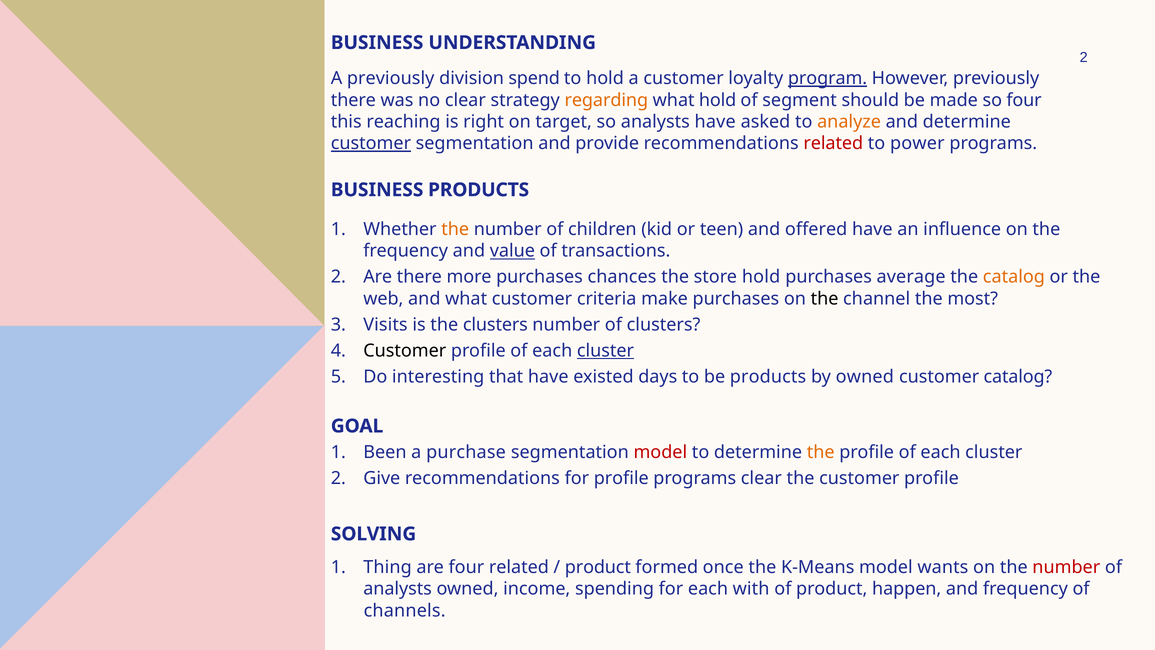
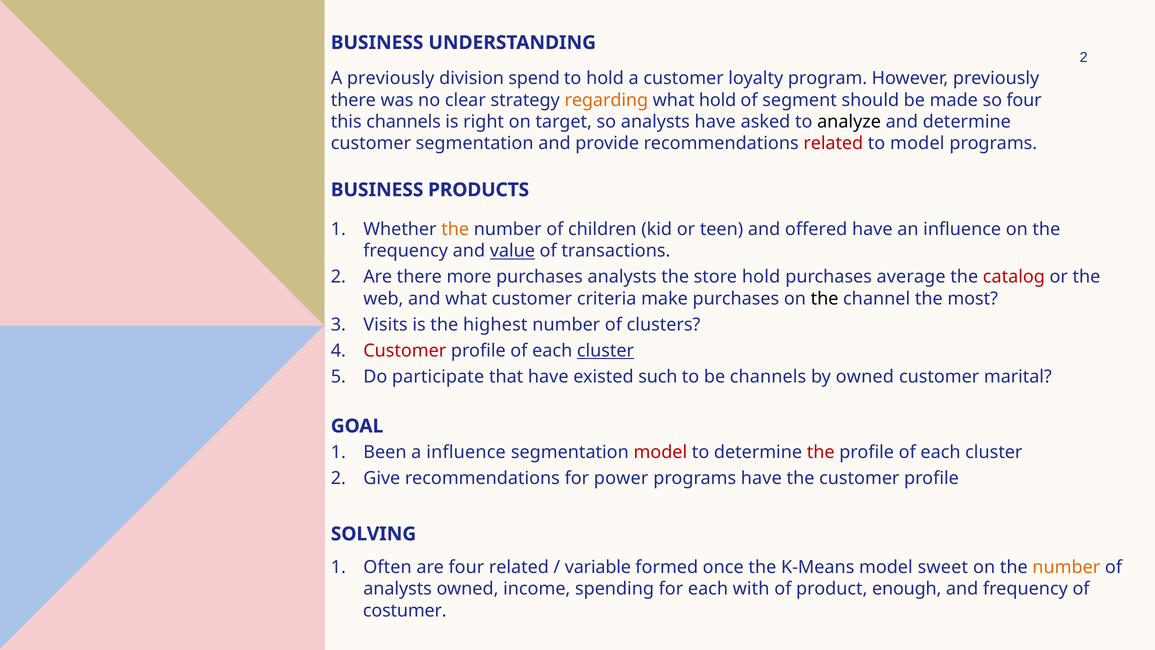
program underline: present -> none
this reaching: reaching -> channels
analyze colour: orange -> black
customer at (371, 143) underline: present -> none
to power: power -> model
purchases chances: chances -> analysts
catalog at (1014, 277) colour: orange -> red
the clusters: clusters -> highest
Customer at (405, 351) colour: black -> red
interesting: interesting -> participate
days: days -> such
be products: products -> channels
customer catalog: catalog -> marital
a purchase: purchase -> influence
the at (821, 452) colour: orange -> red
for profile: profile -> power
programs clear: clear -> have
Thing: Thing -> Often
product at (598, 567): product -> variable
wants: wants -> sweet
number at (1066, 567) colour: red -> orange
happen: happen -> enough
channels: channels -> costumer
